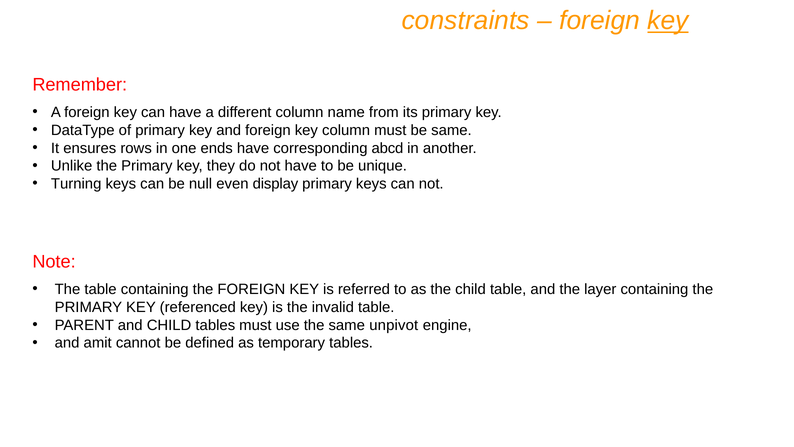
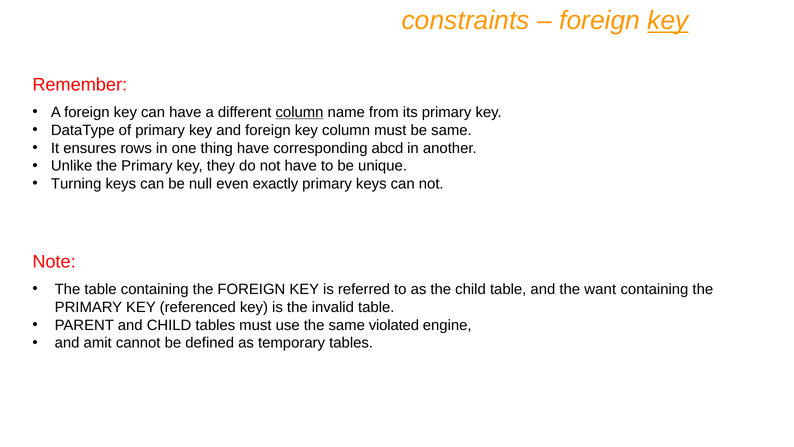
column at (300, 112) underline: none -> present
ends: ends -> thing
display: display -> exactly
layer: layer -> want
unpivot: unpivot -> violated
